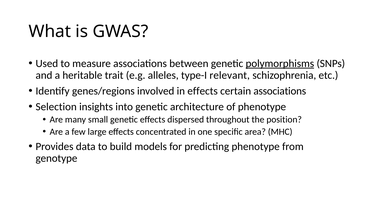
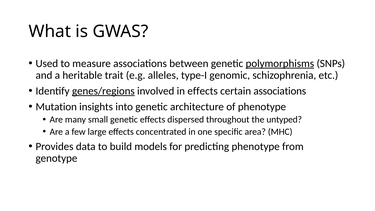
relevant: relevant -> genomic
genes/regions underline: none -> present
Selection: Selection -> Mutation
position: position -> untyped
